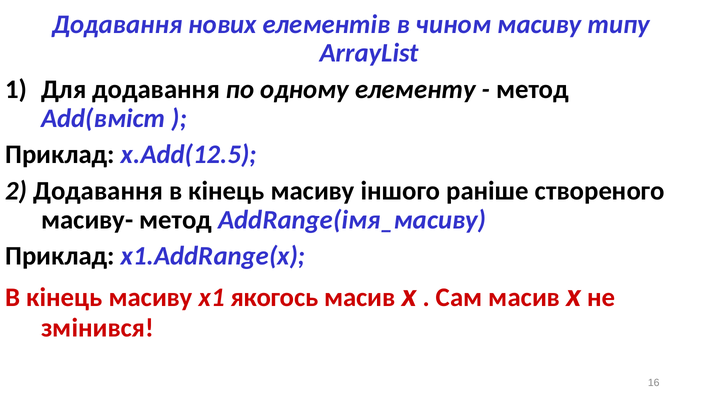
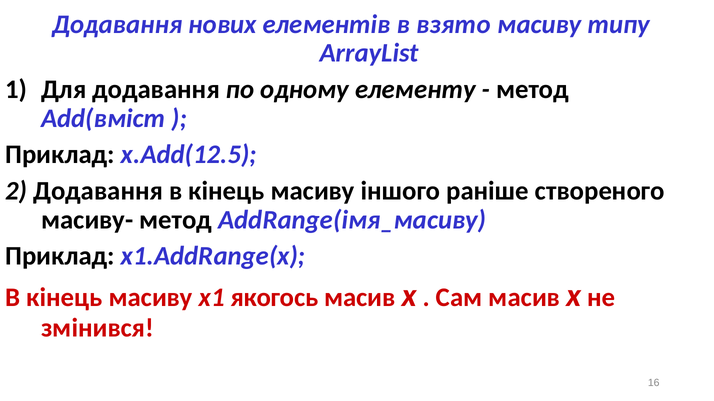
чином: чином -> взято
